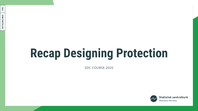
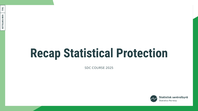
Designing: Designing -> Statistical
